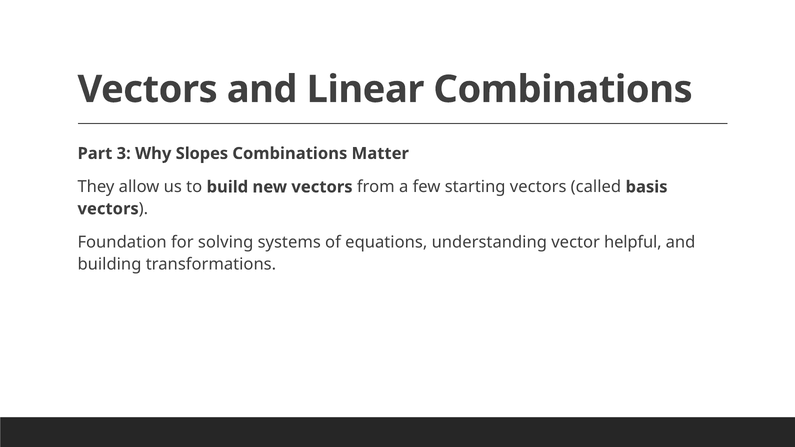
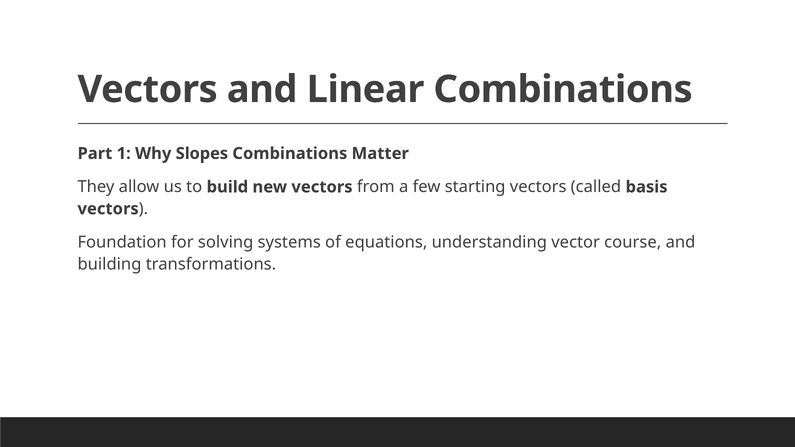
3: 3 -> 1
helpful: helpful -> course
